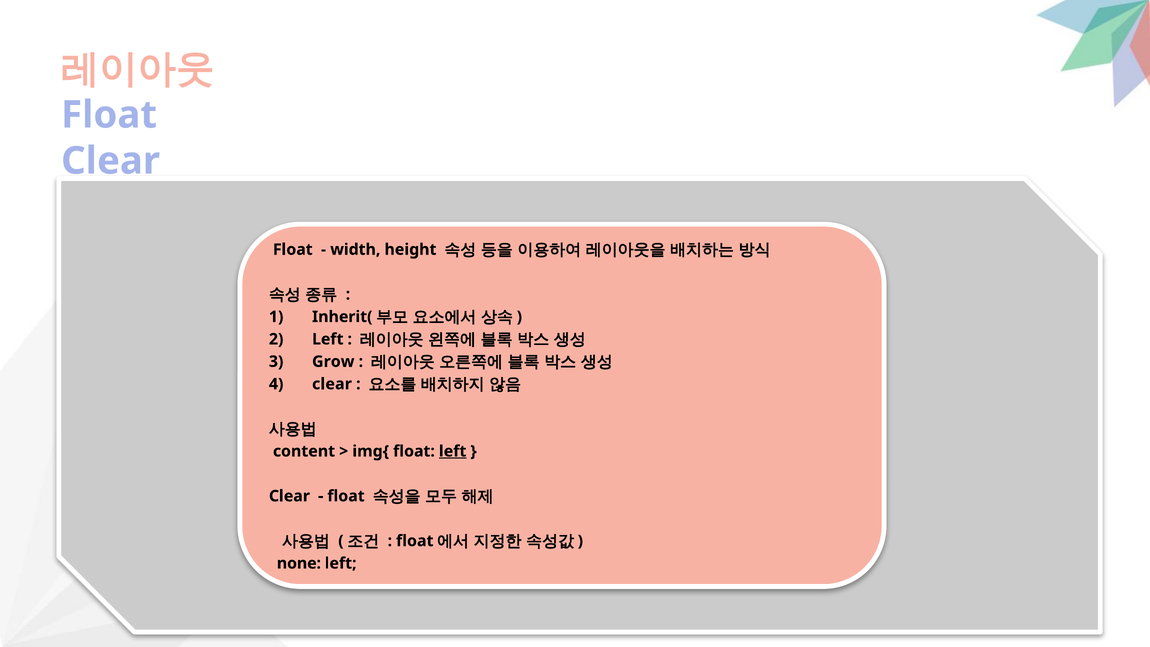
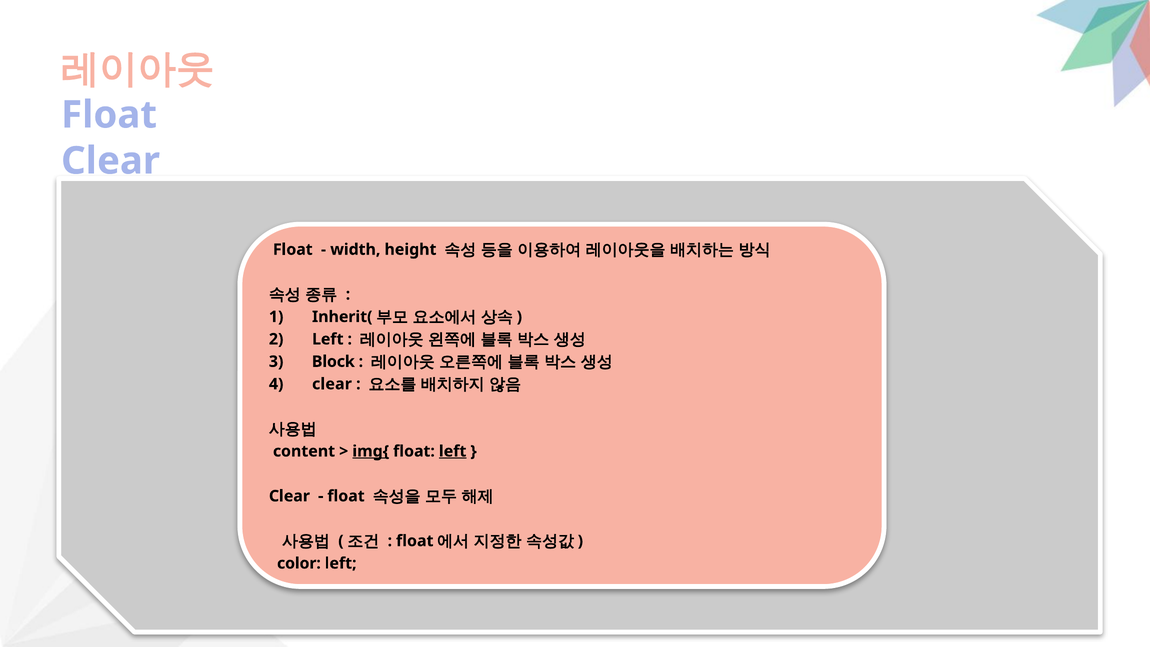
Grow: Grow -> Block
img{ underline: none -> present
none: none -> color
